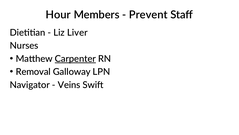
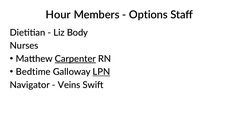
Prevent: Prevent -> Options
Liver: Liver -> Body
Removal: Removal -> Bedtime
LPN underline: none -> present
